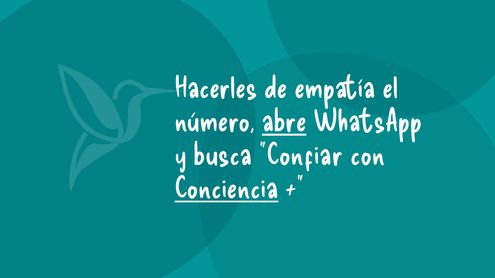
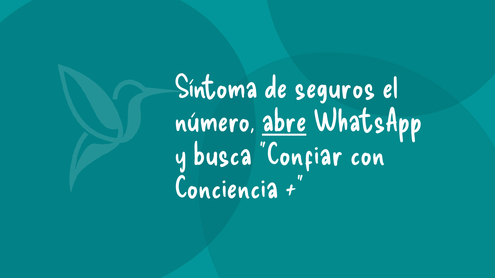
Hacerles: Hacerles -> Síntoma
empatía: empatía -> seguros
Conciencia underline: present -> none
